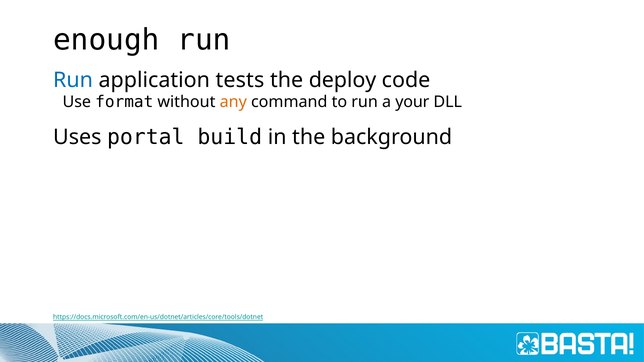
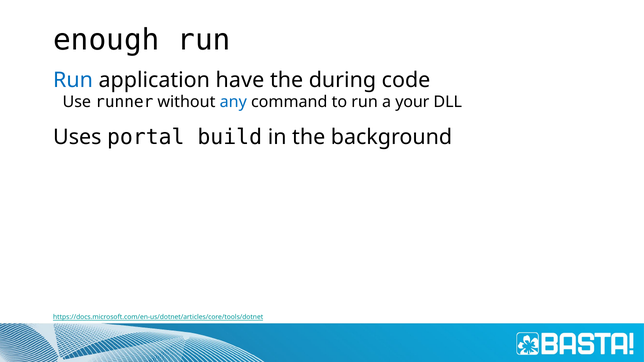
tests: tests -> have
deploy: deploy -> during
format: format -> runner
any colour: orange -> blue
